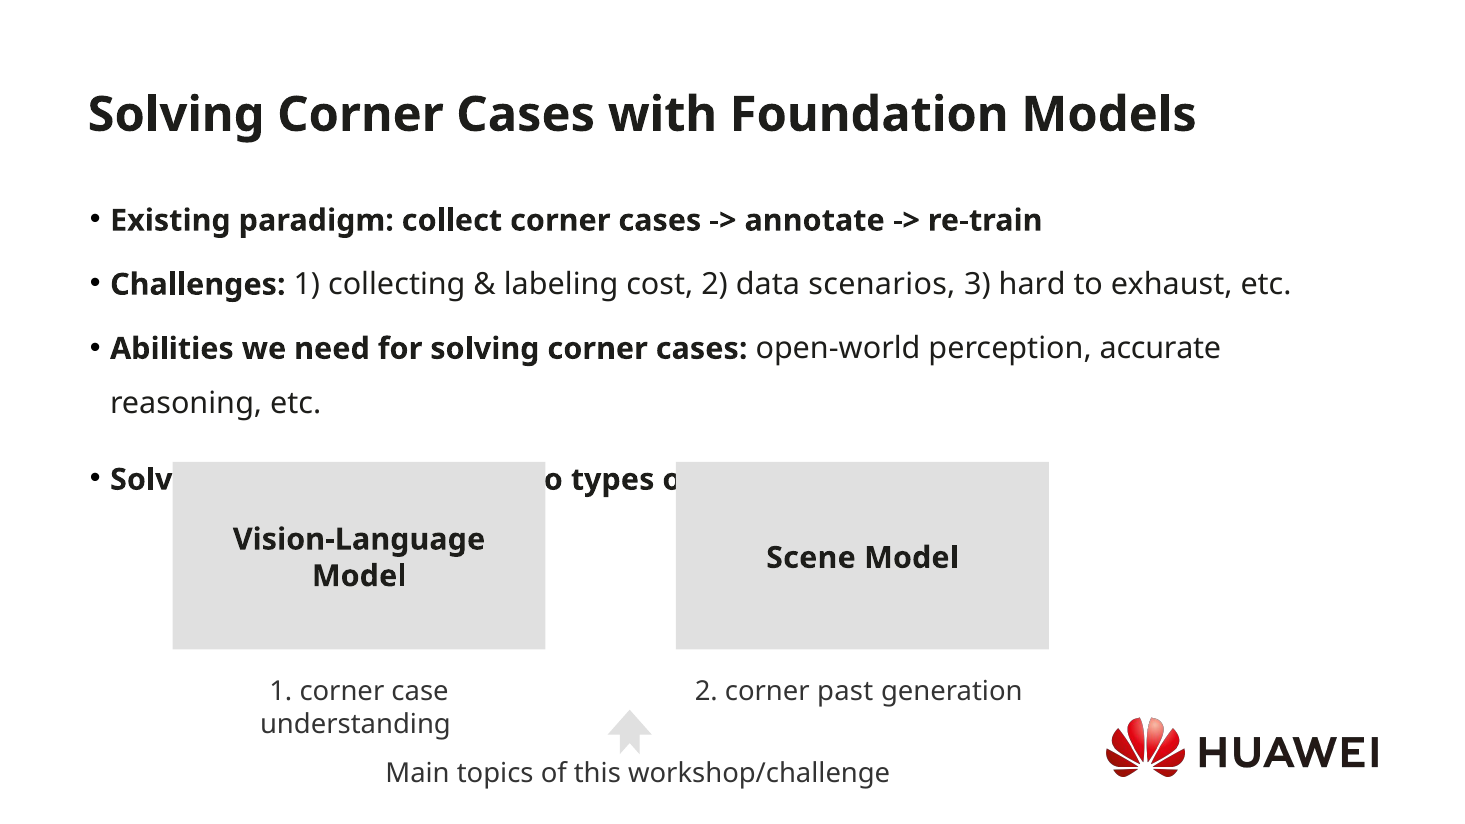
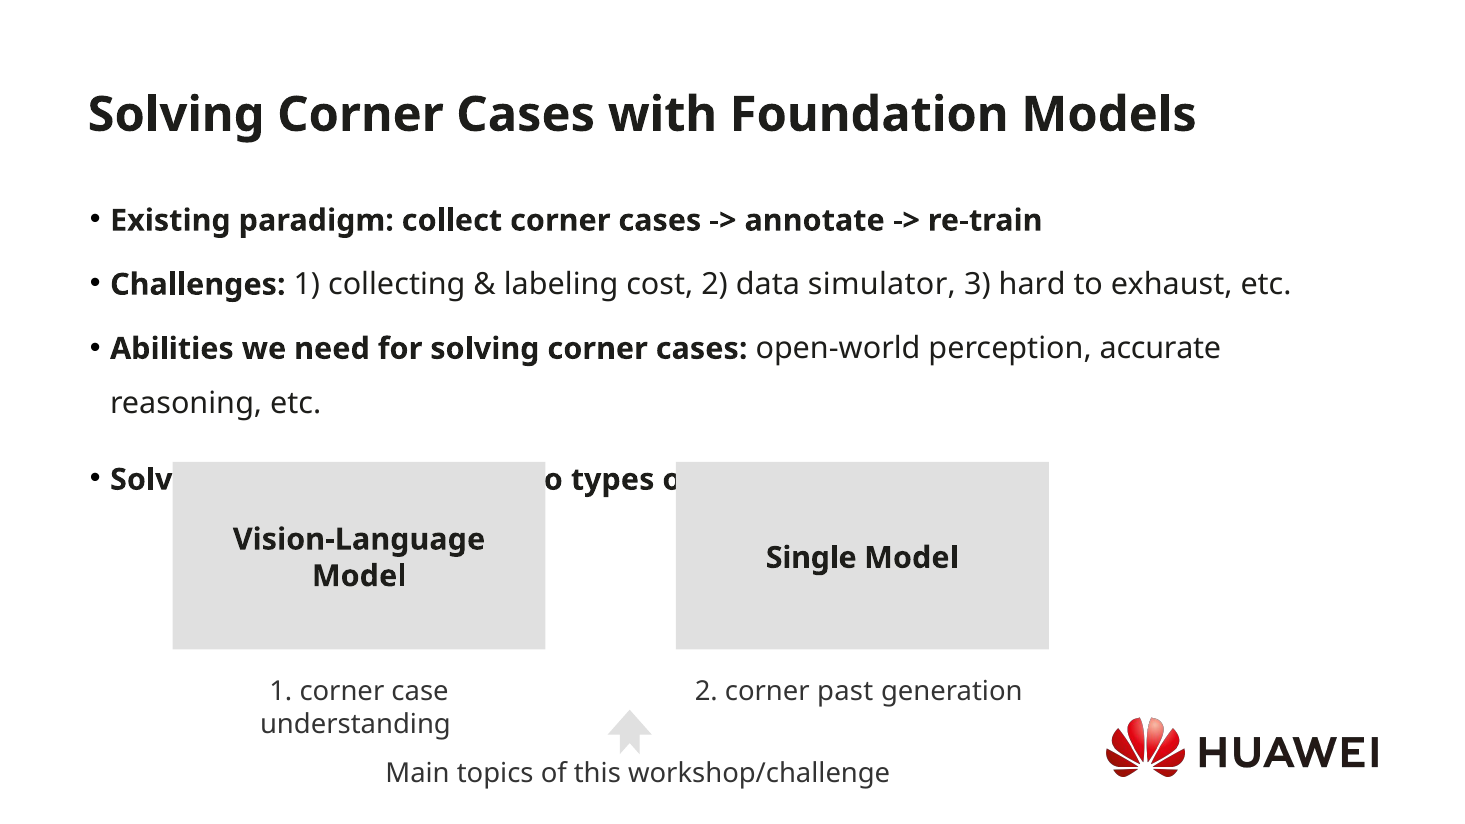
scenarios: scenarios -> simulator
Scene: Scene -> Single
